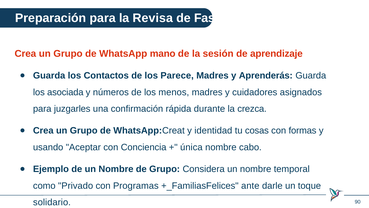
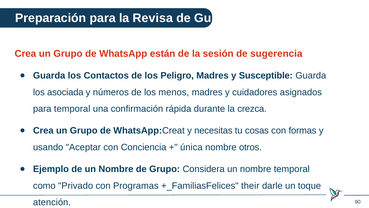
Fase: Fase -> Guía
mano: mano -> están
aprendizaje: aprendizaje -> sugerencia
Parece: Parece -> Peligro
Aprenderás: Aprenderás -> Susceptible
para juzgarles: juzgarles -> temporal
identidad: identidad -> necesitas
cabo: cabo -> otros
ante: ante -> their
solidario: solidario -> atención
